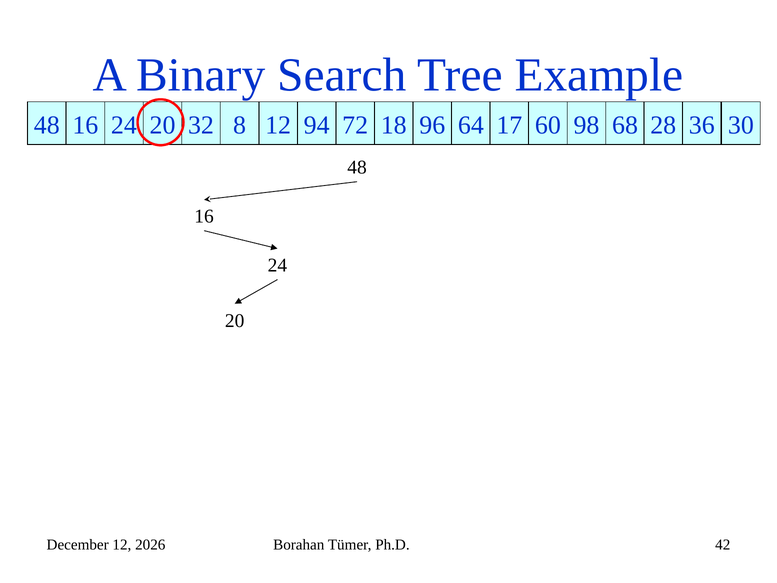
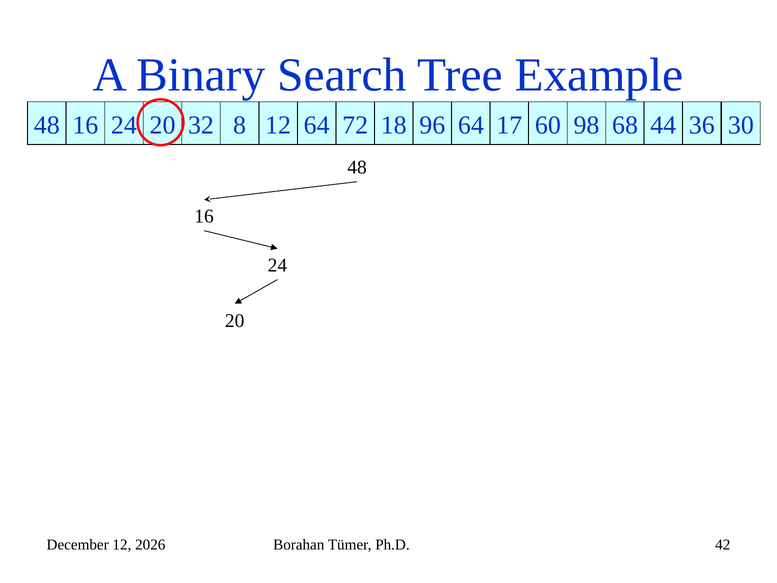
12 94: 94 -> 64
28: 28 -> 44
